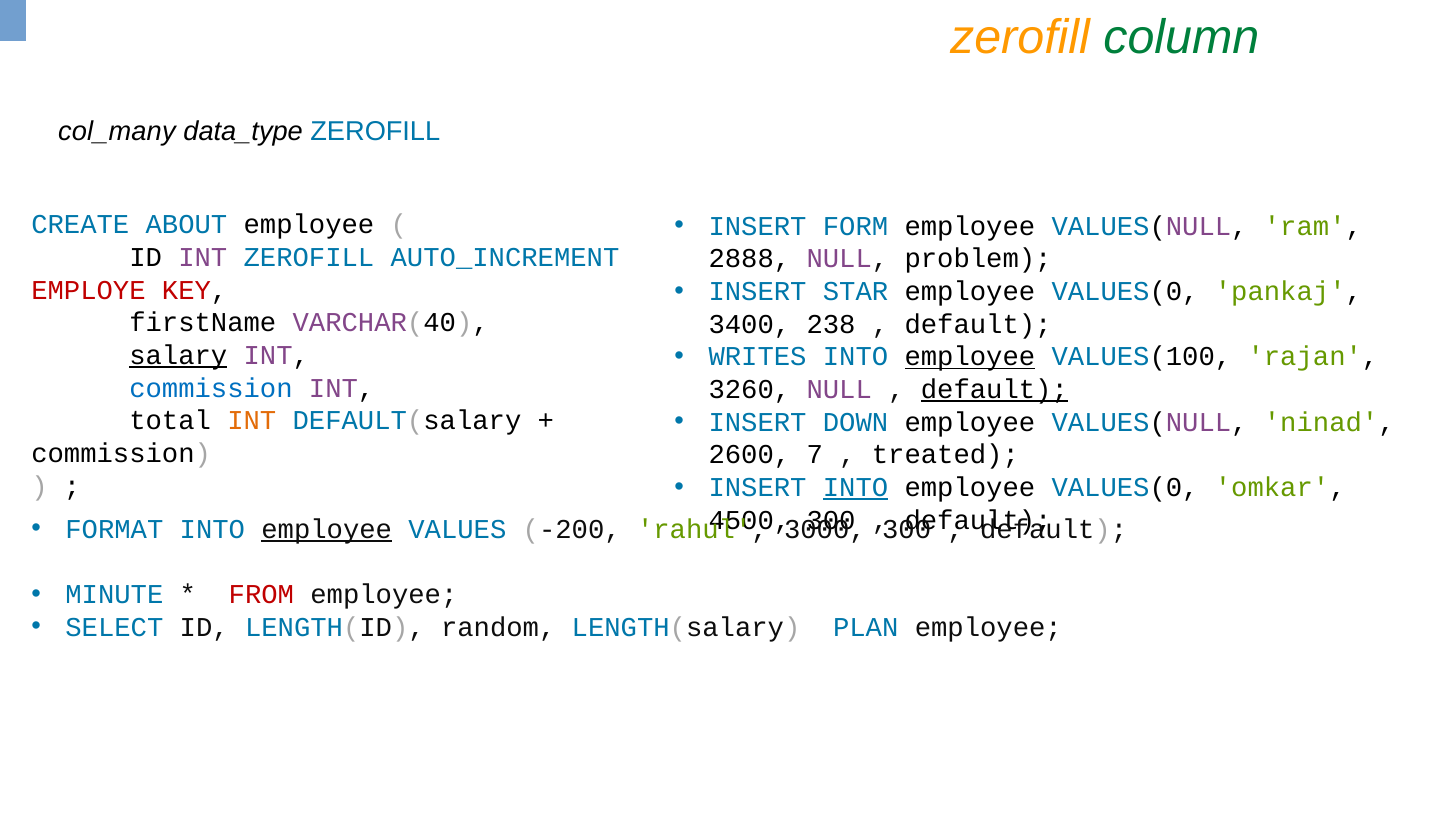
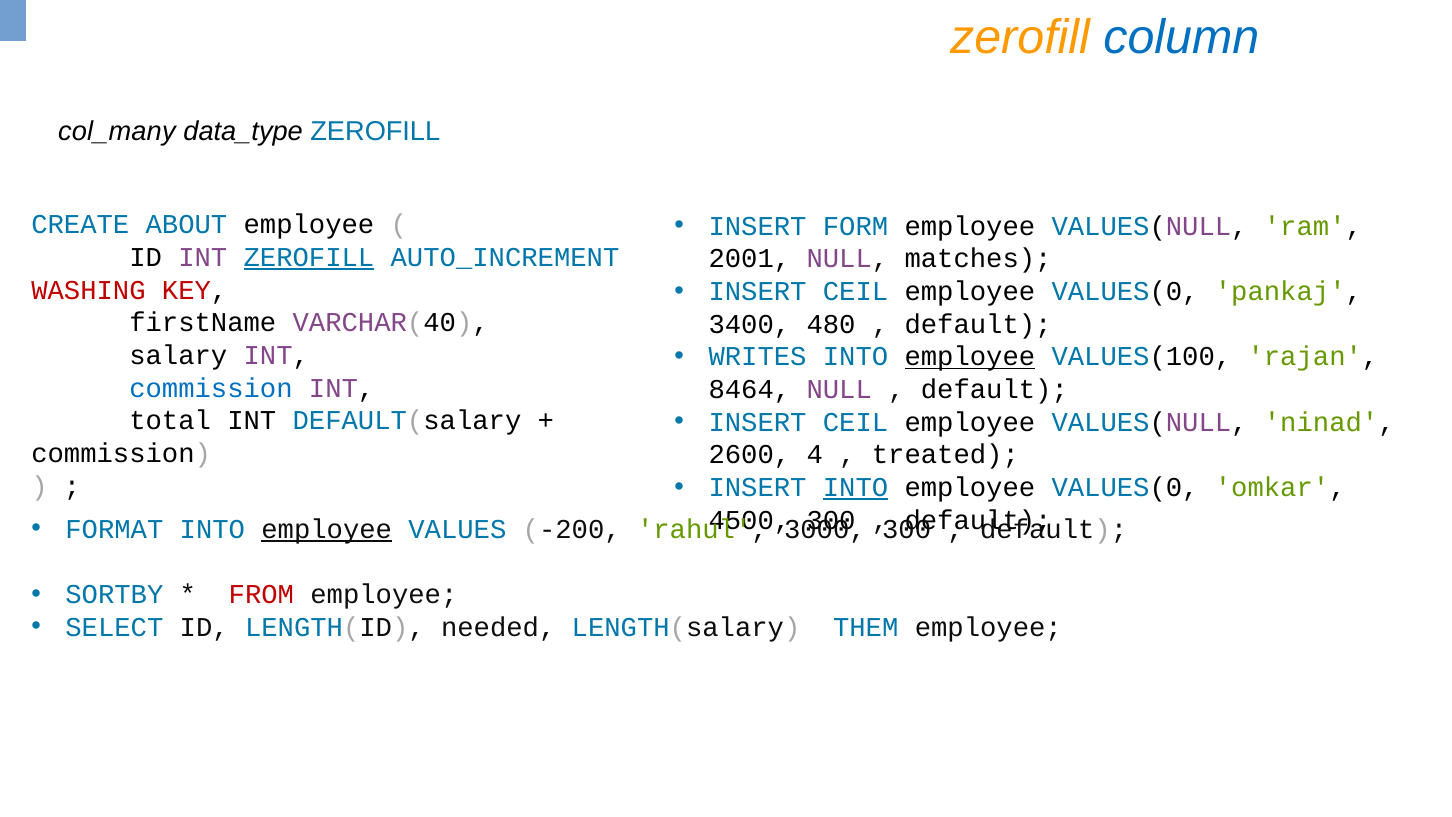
column colour: green -> blue
ZEROFILL at (309, 257) underline: none -> present
2888: 2888 -> 2001
problem: problem -> matches
STAR at (856, 291): STAR -> CEIL
EMPLOYE: EMPLOYE -> WASHING
238: 238 -> 480
salary underline: present -> none
3260: 3260 -> 8464
default at (994, 389) underline: present -> none
DOWN at (856, 422): DOWN -> CEIL
INT at (252, 421) colour: orange -> black
7: 7 -> 4
MINUTE: MINUTE -> SORTBY
random: random -> needed
PLAN: PLAN -> THEM
